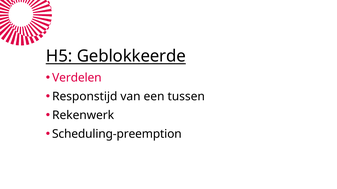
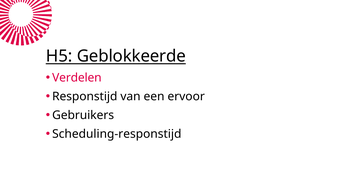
tussen: tussen -> ervoor
Rekenwerk: Rekenwerk -> Gebruikers
Scheduling-preemption: Scheduling-preemption -> Scheduling-responstijd
